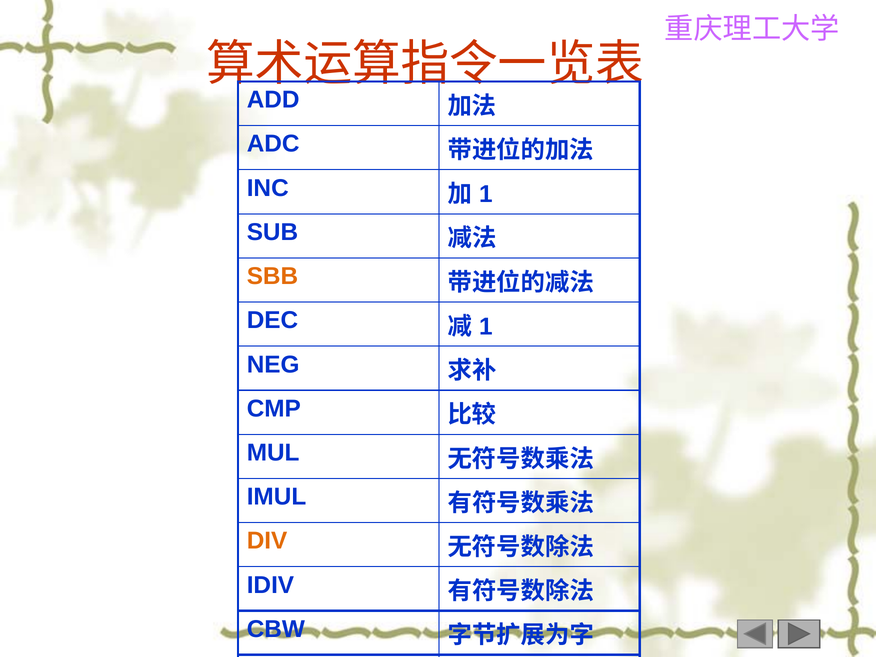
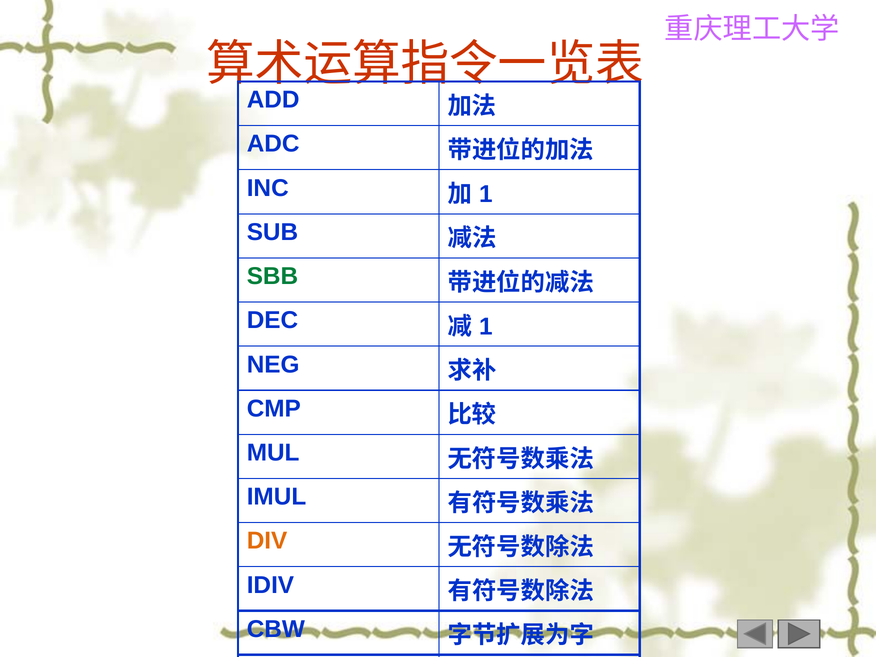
SBB colour: orange -> green
